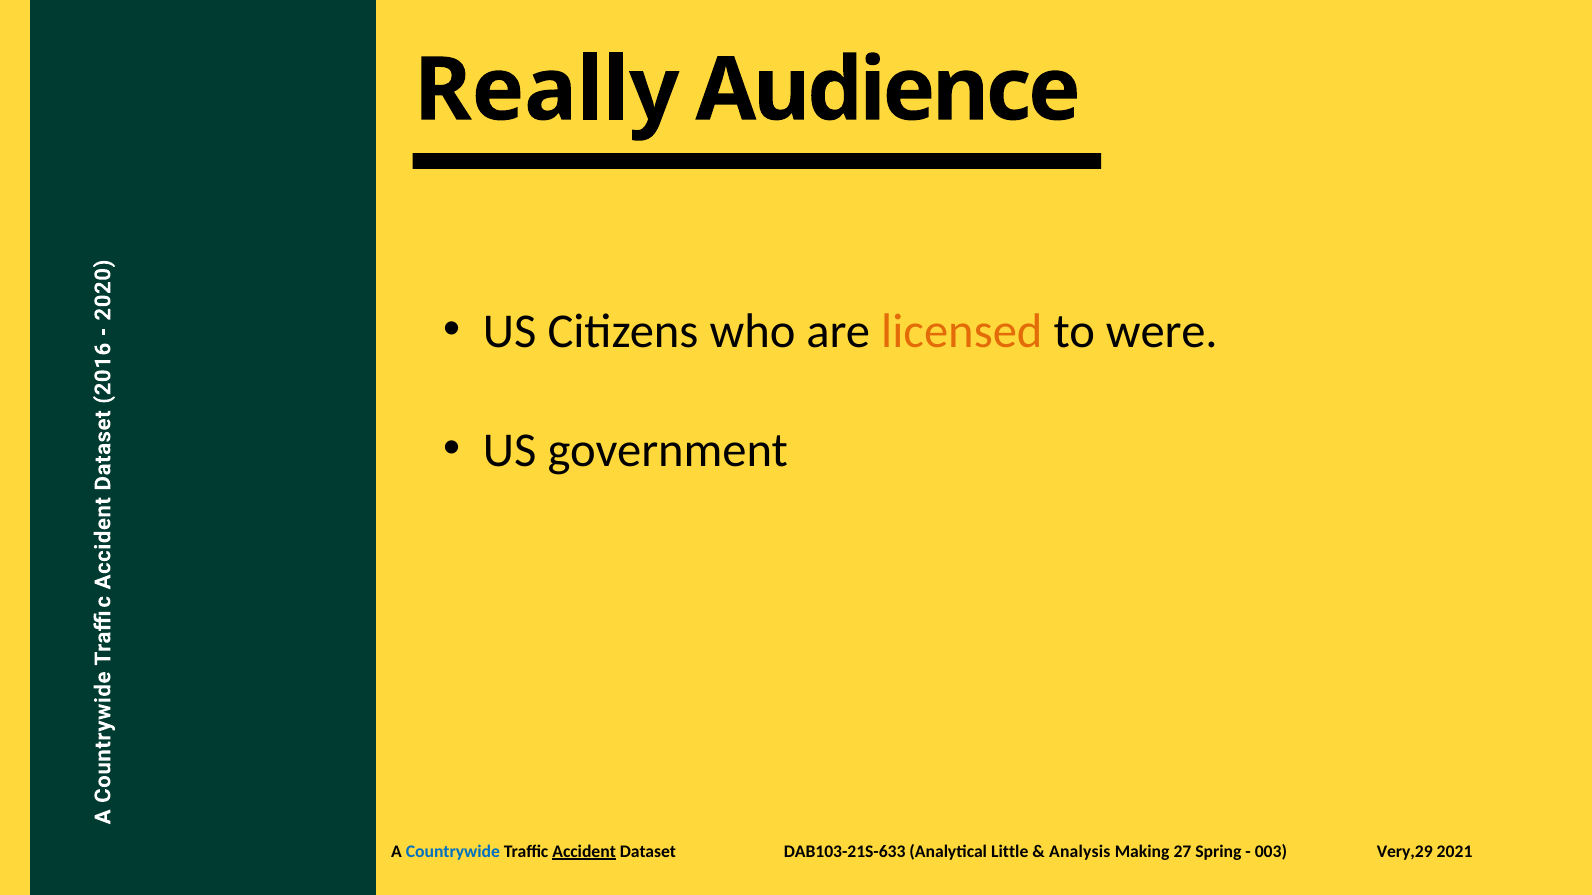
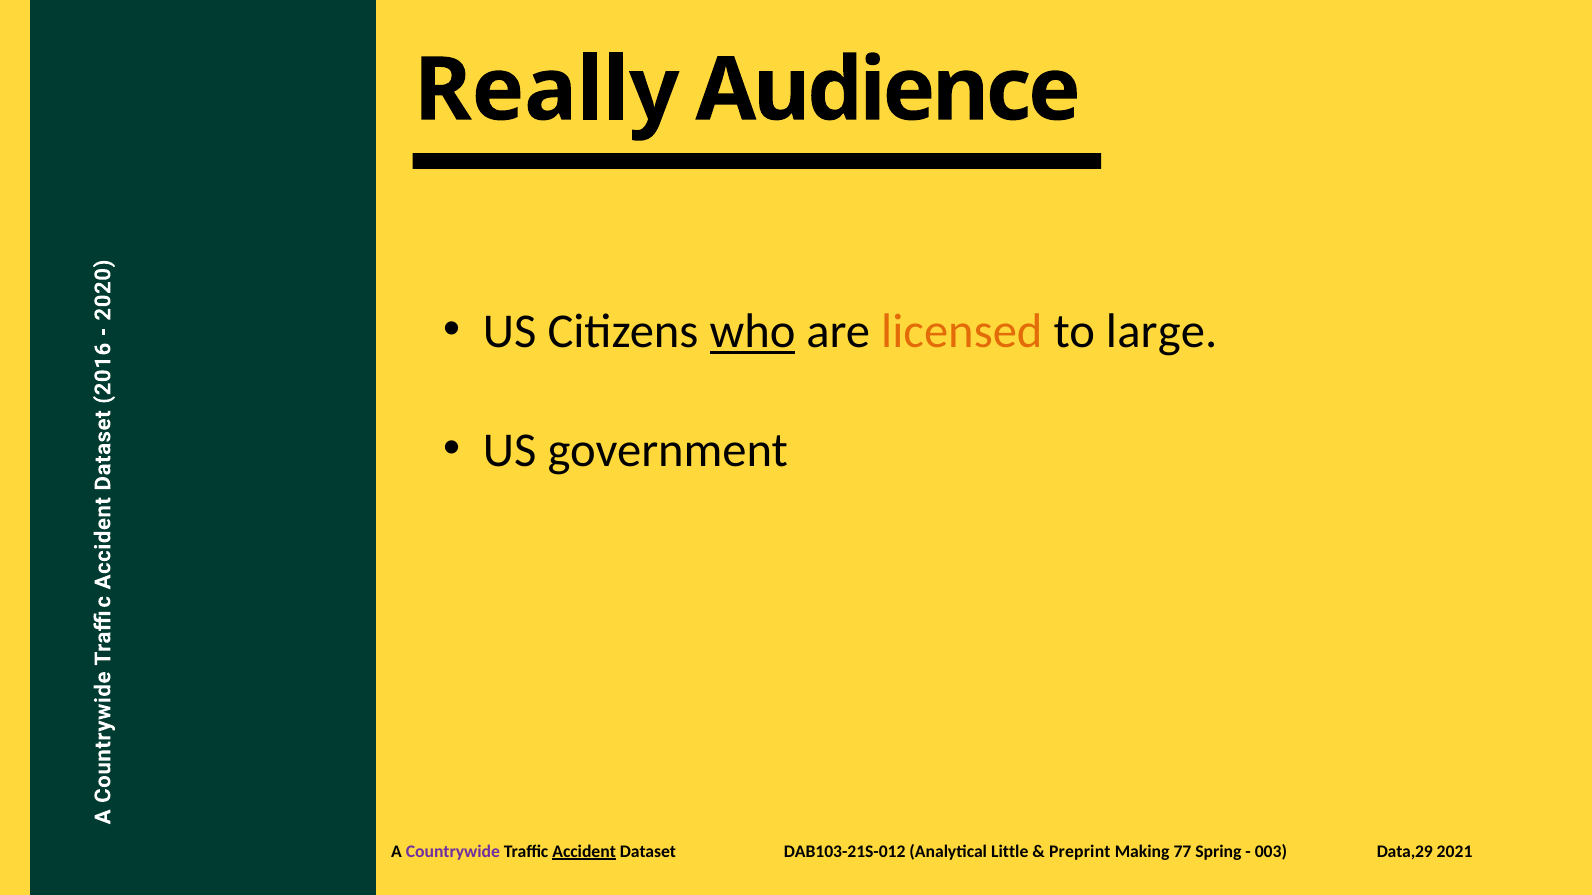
who underline: none -> present
were: were -> large
Countrywide colour: blue -> purple
DAB103-21S-633: DAB103-21S-633 -> DAB103-21S-012
Analysis: Analysis -> Preprint
27: 27 -> 77
Very,29: Very,29 -> Data,29
